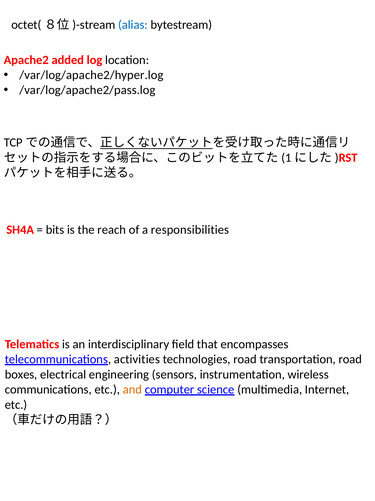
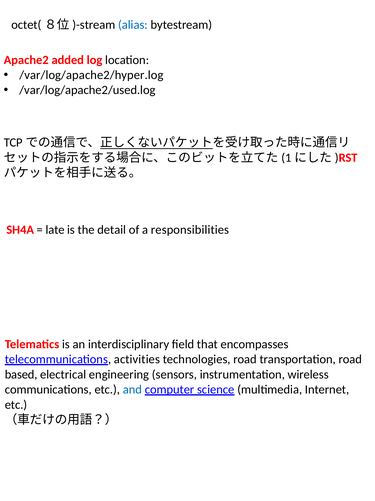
/var/log/apache2/pass.log: /var/log/apache2/pass.log -> /var/log/apache2/used.log
bits: bits -> late
reach: reach -> detail
boxes: boxes -> based
and colour: orange -> blue
